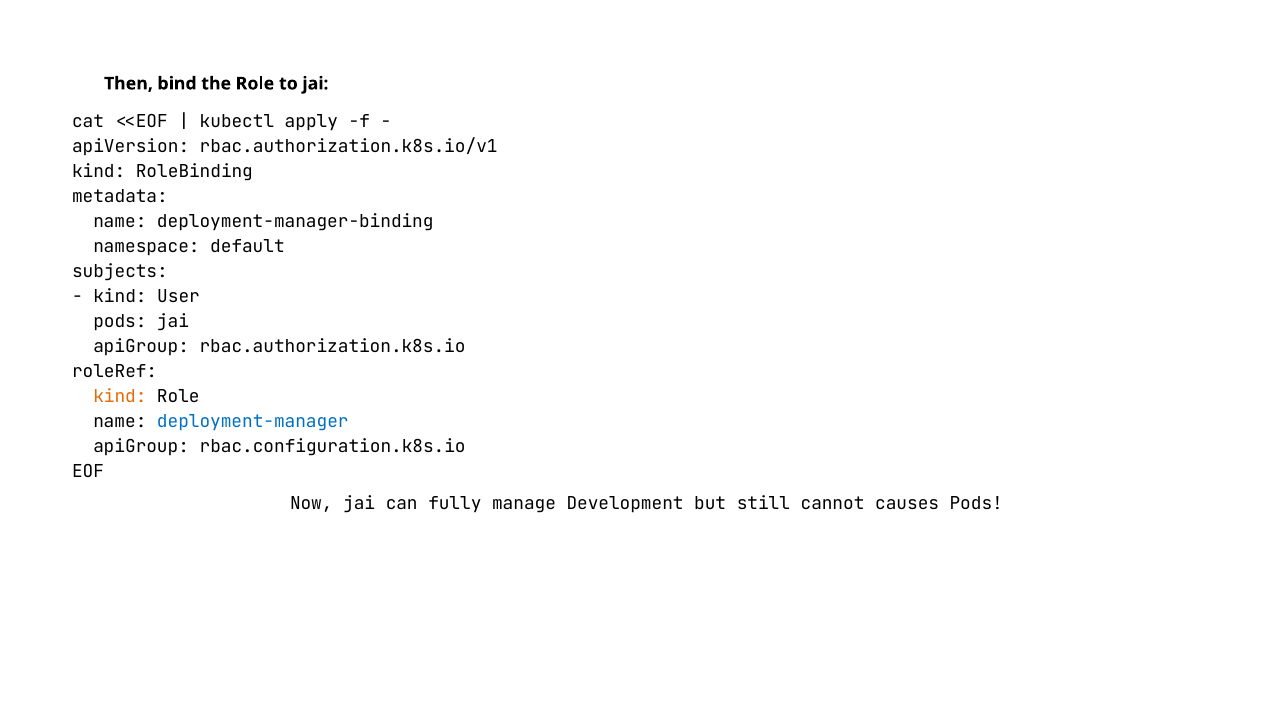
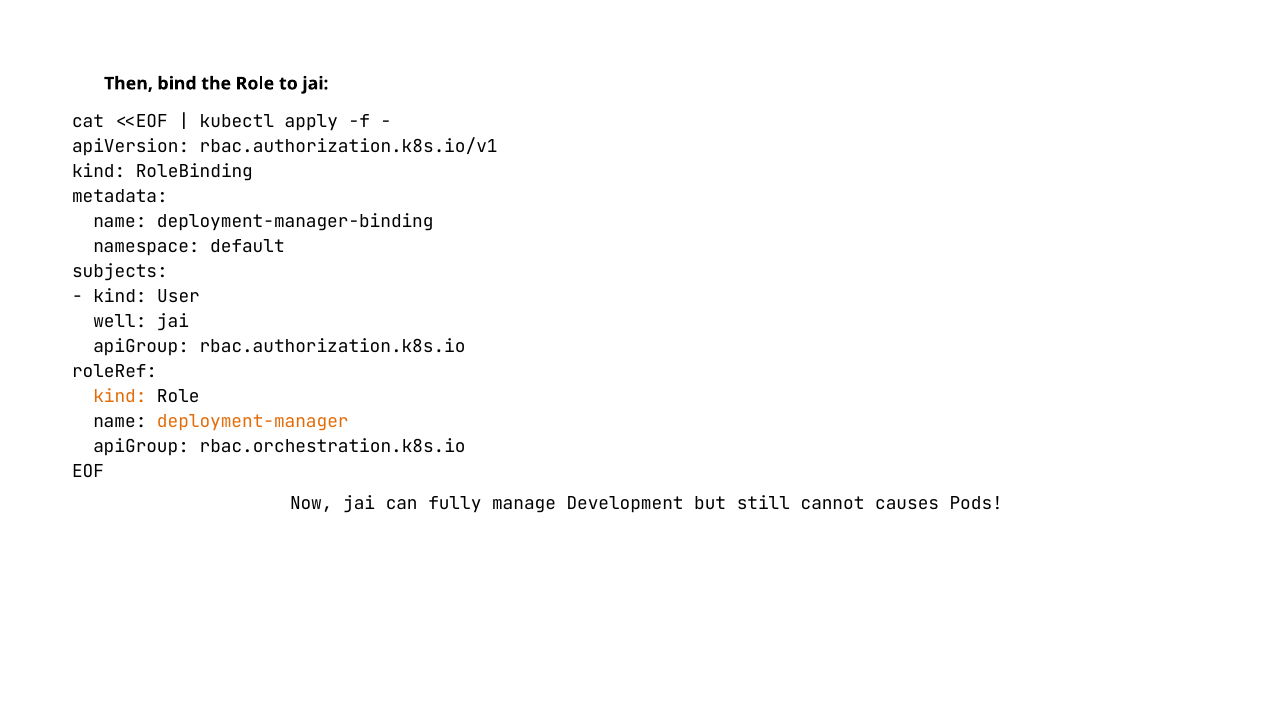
pods at (120, 322): pods -> well
deployment-manager colour: blue -> orange
rbac.configuration.k8s.io: rbac.configuration.k8s.io -> rbac.orchestration.k8s.io
